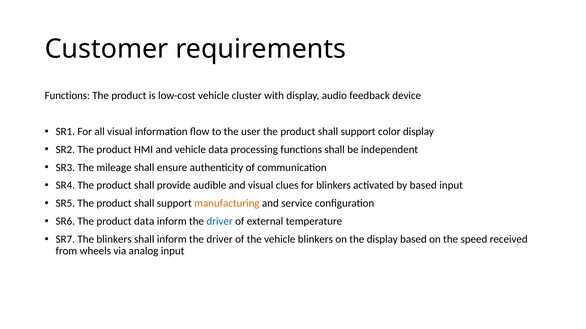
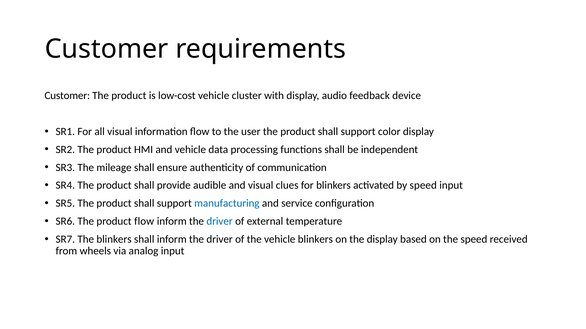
Functions at (67, 96): Functions -> Customer
by based: based -> speed
manufacturing colour: orange -> blue
product data: data -> flow
